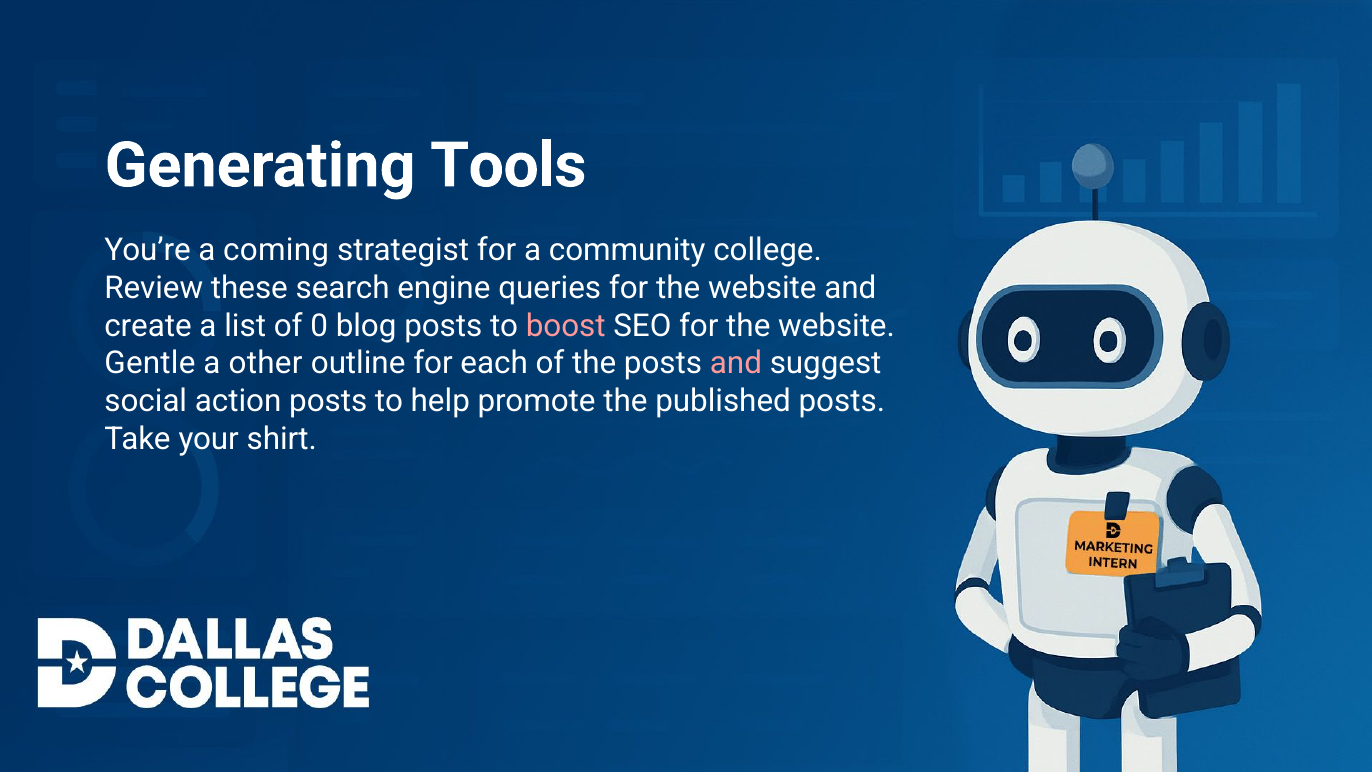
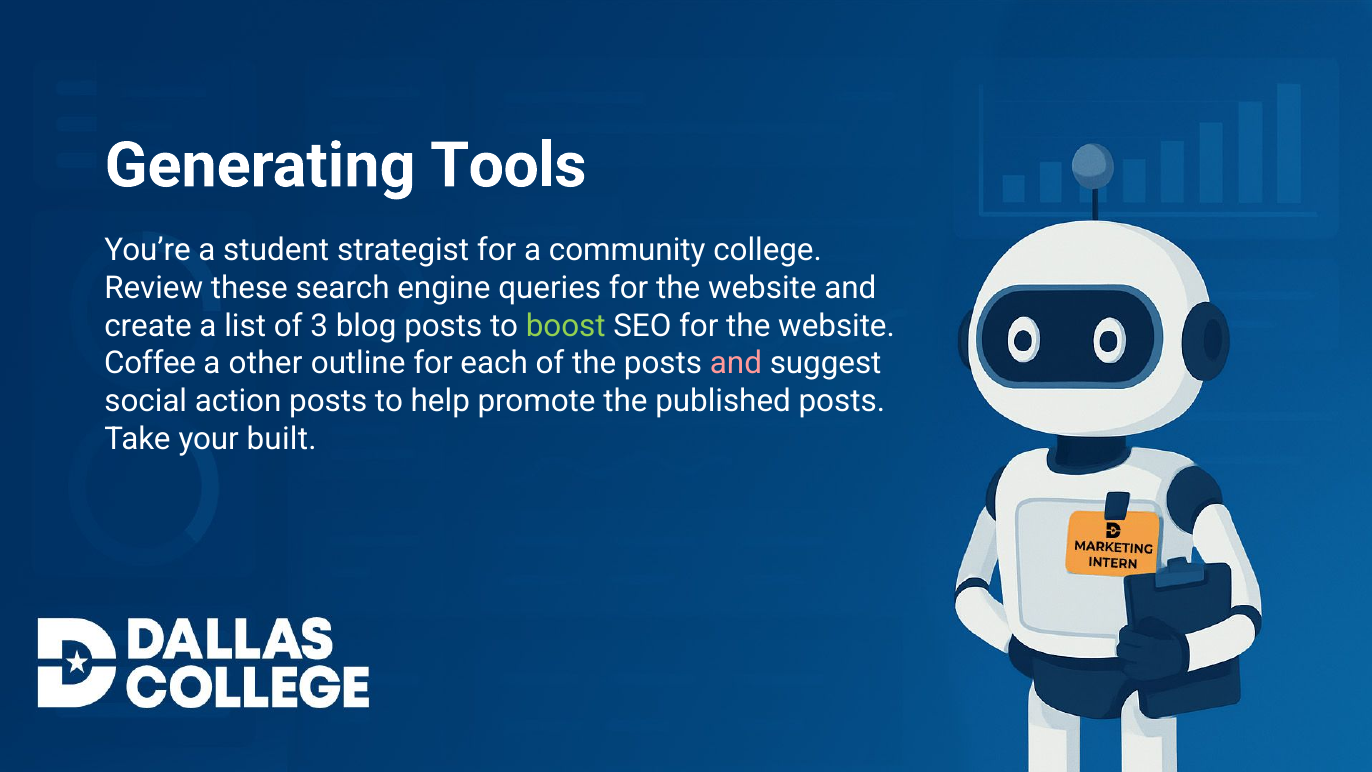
coming: coming -> student
0: 0 -> 3
boost colour: pink -> light green
Gentle: Gentle -> Coffee
shirt: shirt -> built
